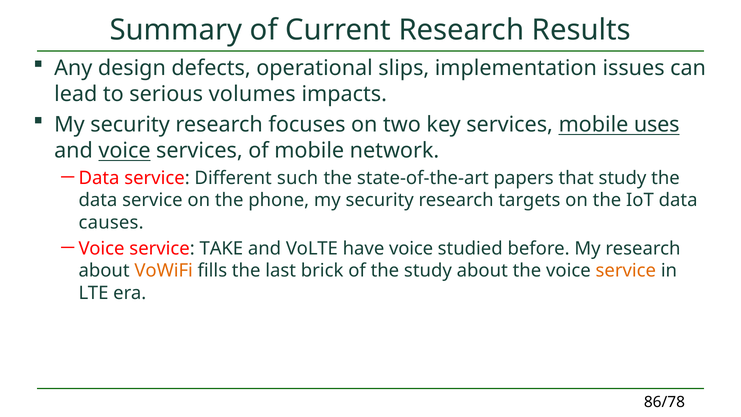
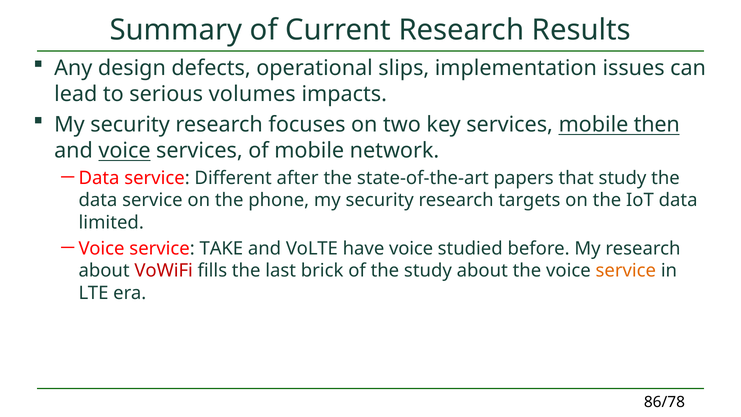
uses: uses -> then
such: such -> after
causes: causes -> limited
VoWiFi colour: orange -> red
